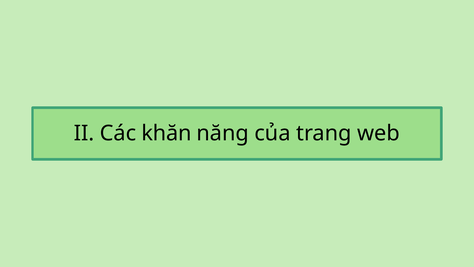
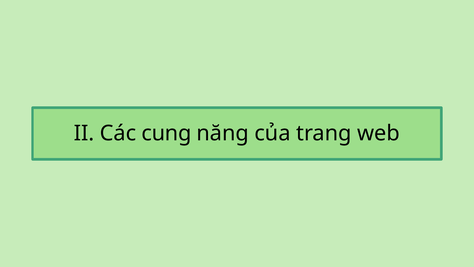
khăn: khăn -> cung
